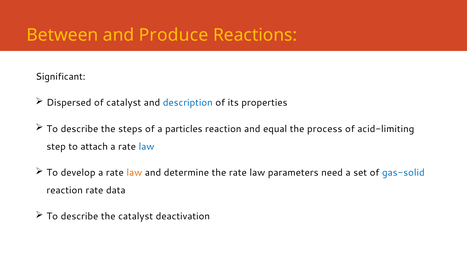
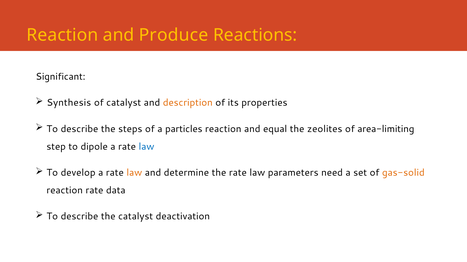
Between at (62, 35): Between -> Reaction
Dispersed: Dispersed -> Synthesis
description colour: blue -> orange
process: process -> zeolites
acid-limiting: acid-limiting -> area-limiting
attach: attach -> dipole
gas-solid colour: blue -> orange
